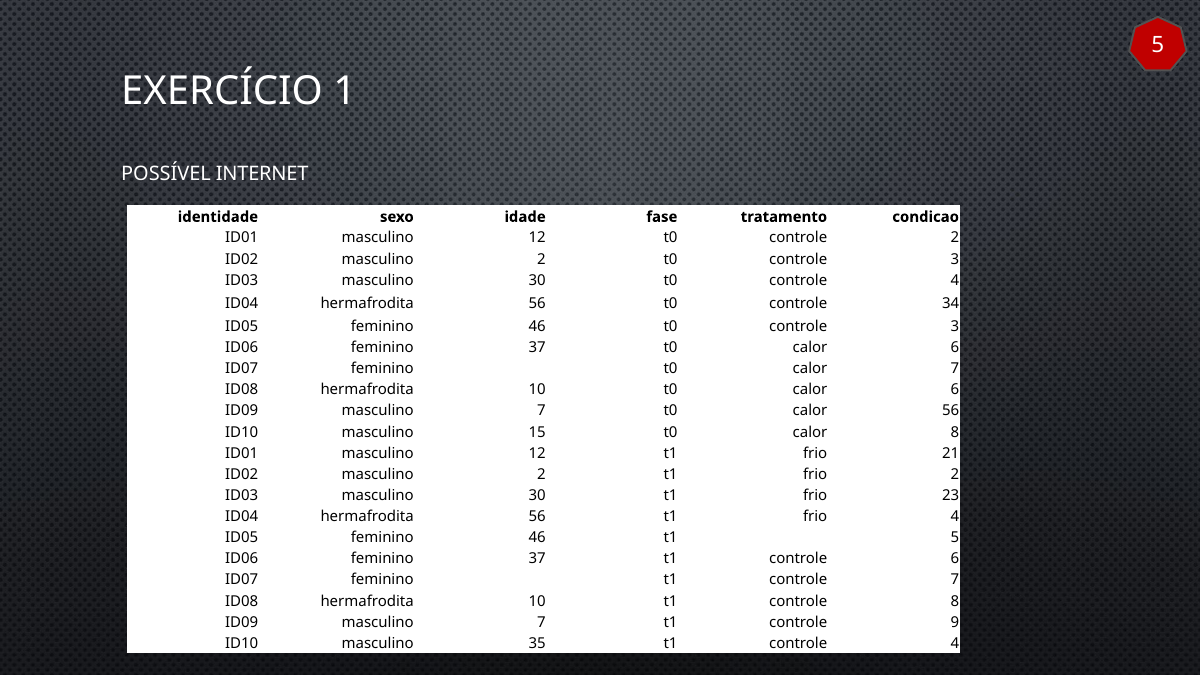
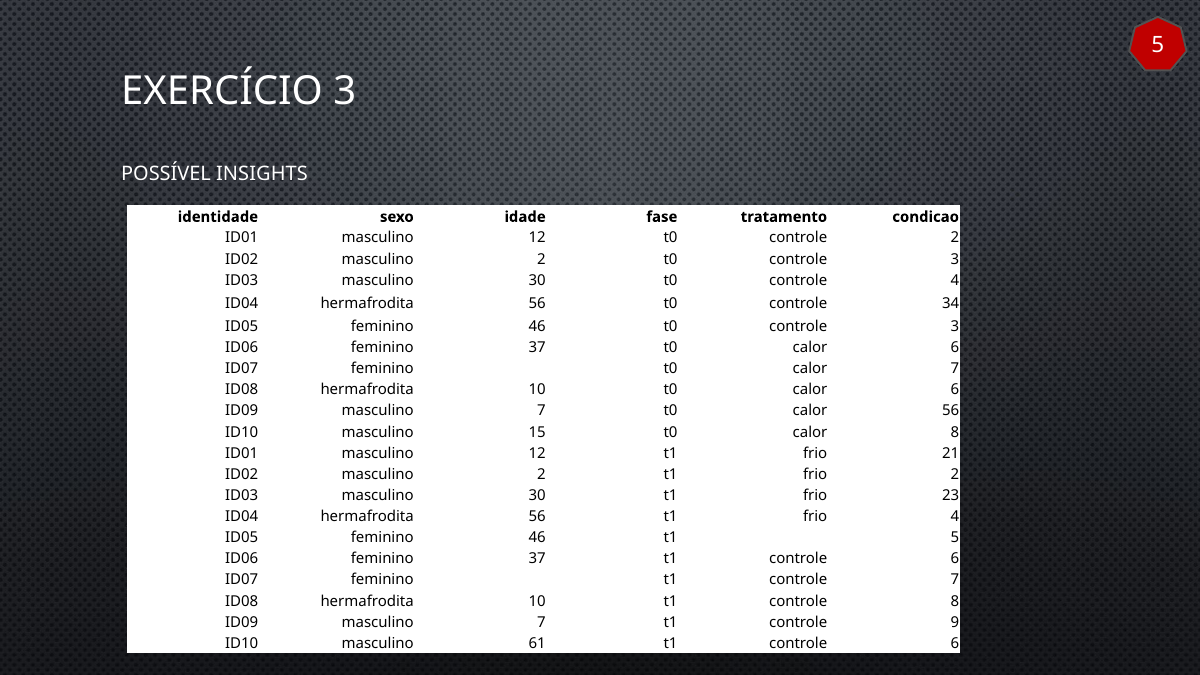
EXERCÍCIO 1: 1 -> 3
INTERNET: INTERNET -> INSIGHTS
35: 35 -> 61
4 at (955, 643): 4 -> 6
